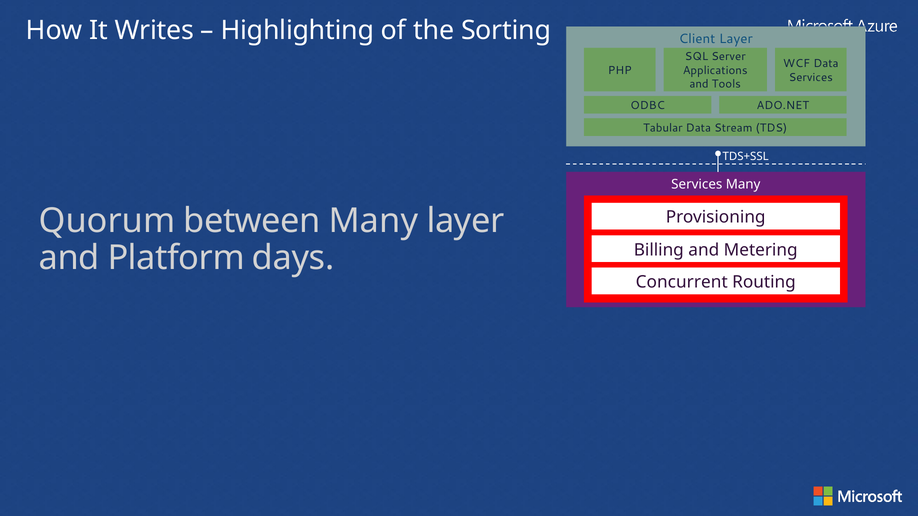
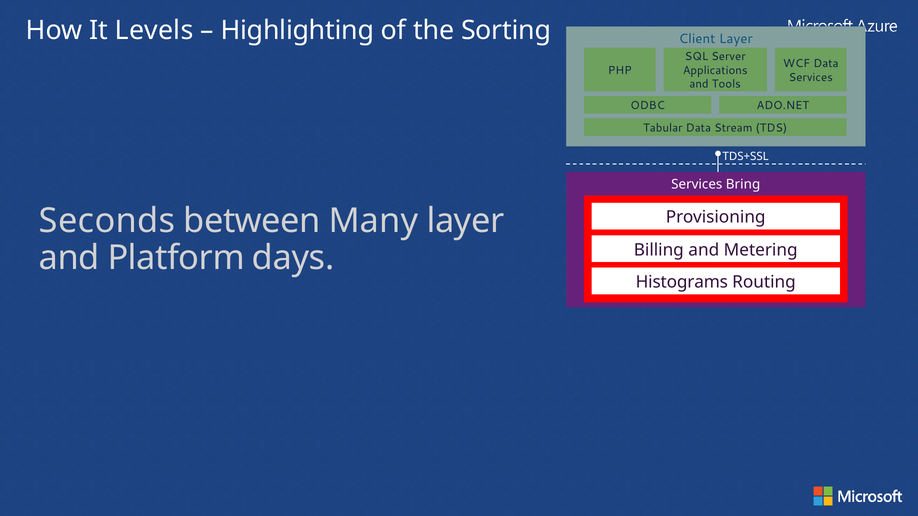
Writes: Writes -> Levels
Services Many: Many -> Bring
Quorum: Quorum -> Seconds
Concurrent: Concurrent -> Histograms
